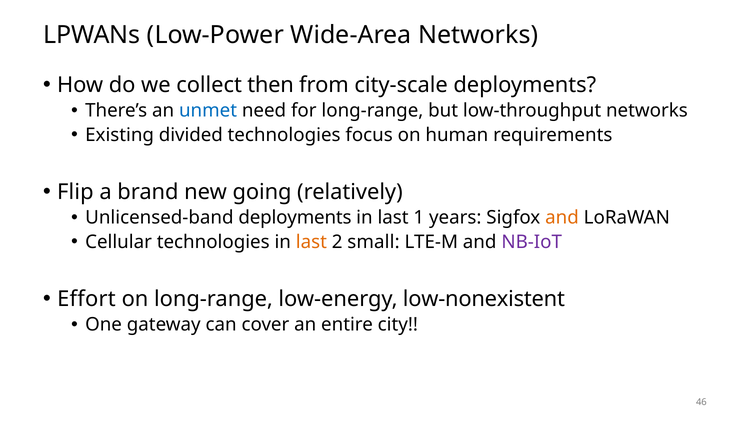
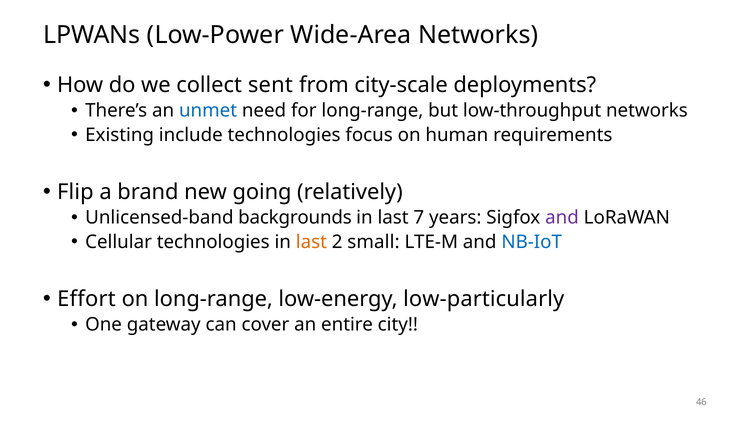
then: then -> sent
divided: divided -> include
Unlicensed-band deployments: deployments -> backgrounds
1: 1 -> 7
and at (562, 218) colour: orange -> purple
NB-IoT colour: purple -> blue
low-nonexistent: low-nonexistent -> low-particularly
